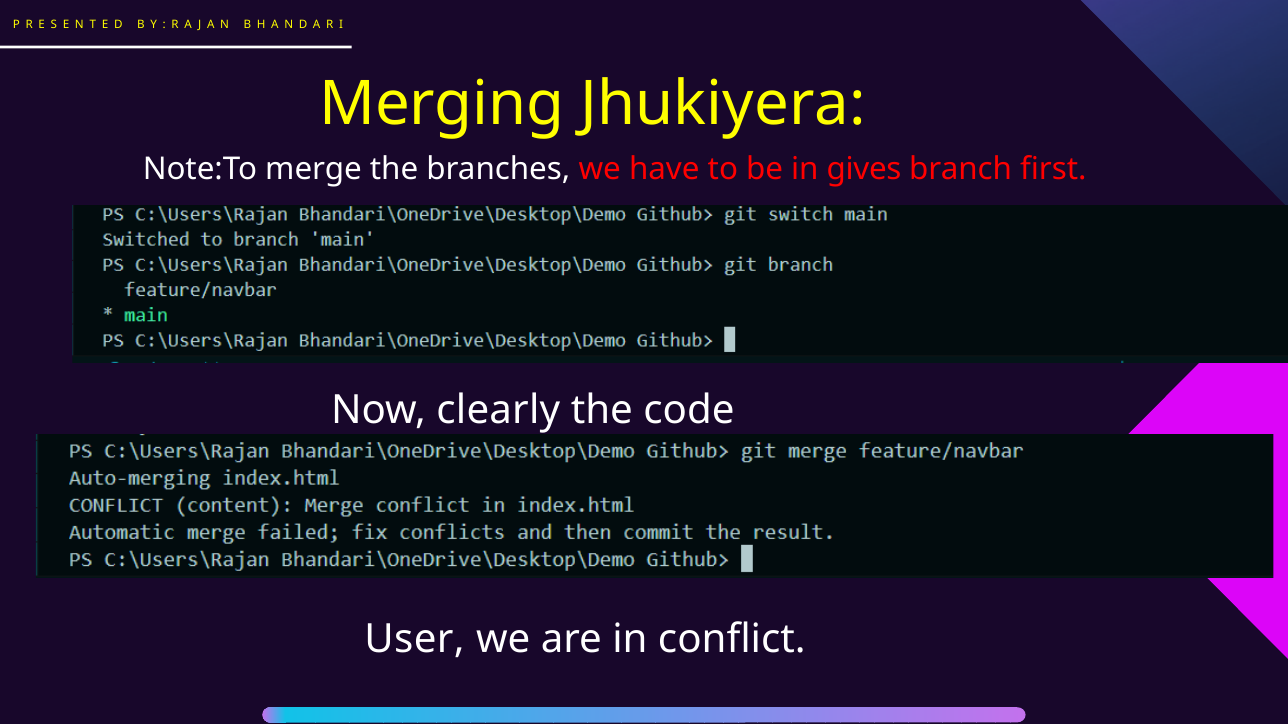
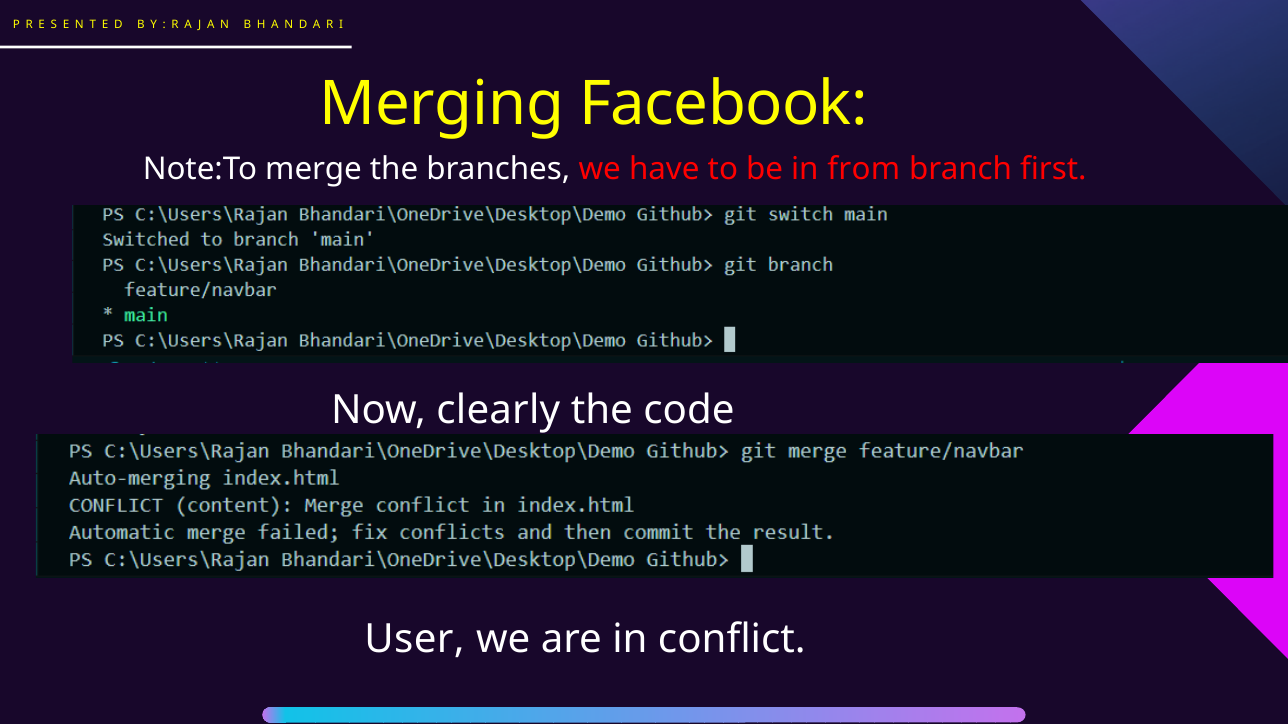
Jhukiyera: Jhukiyera -> Facebook
gives: gives -> from
